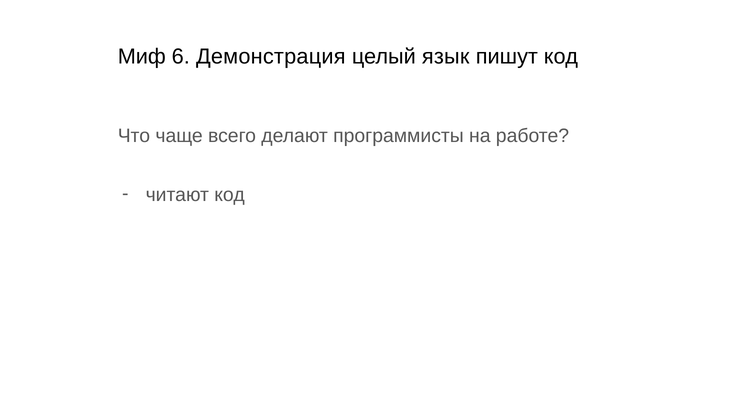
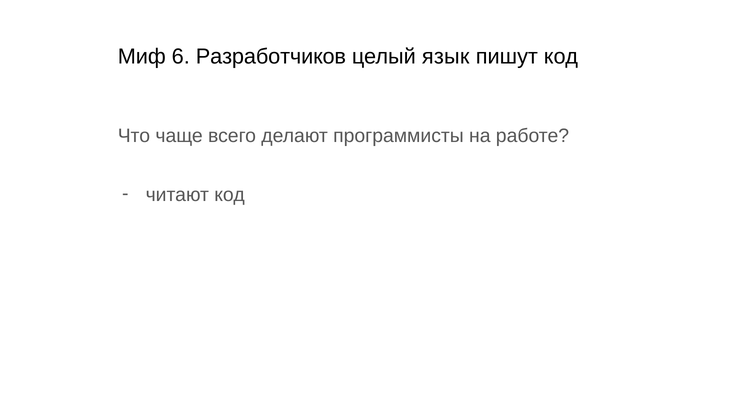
Демонстрация: Демонстрация -> Разработчиков
